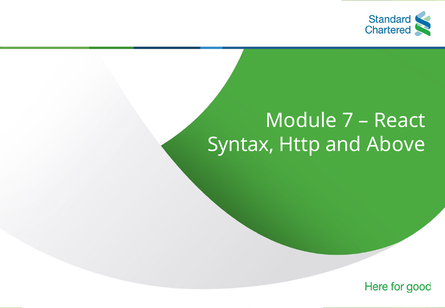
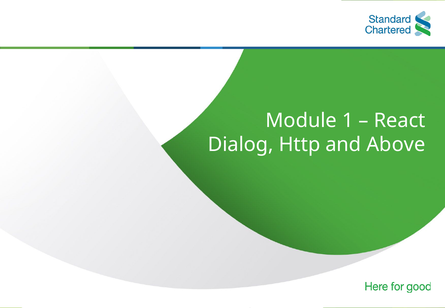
7: 7 -> 1
Syntax: Syntax -> Dialog
